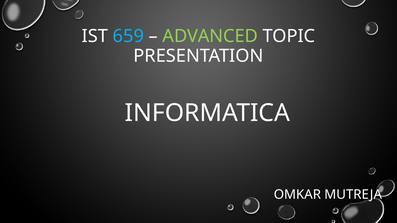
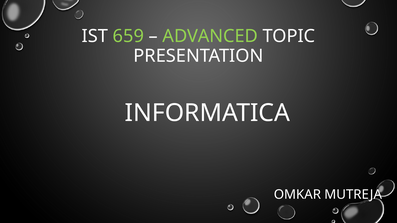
659 colour: light blue -> light green
